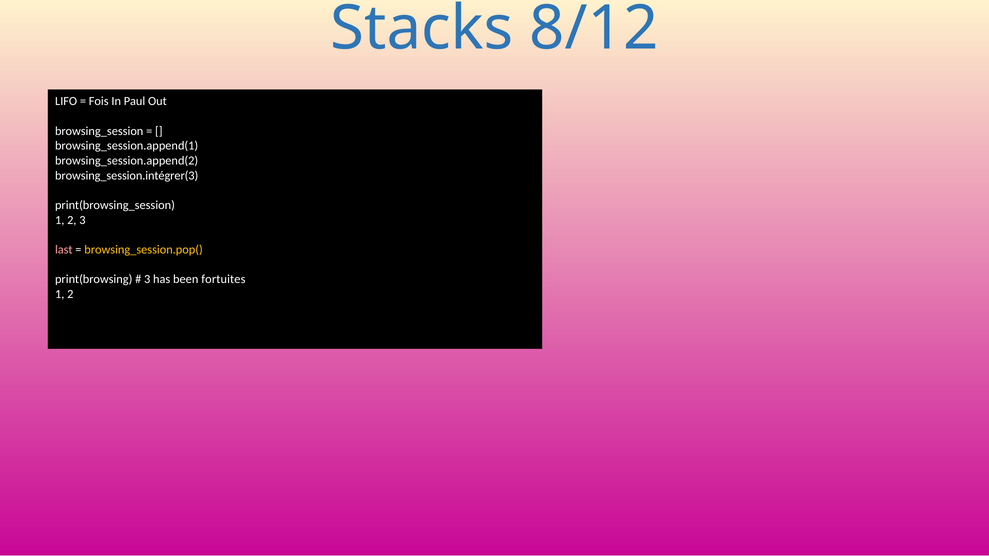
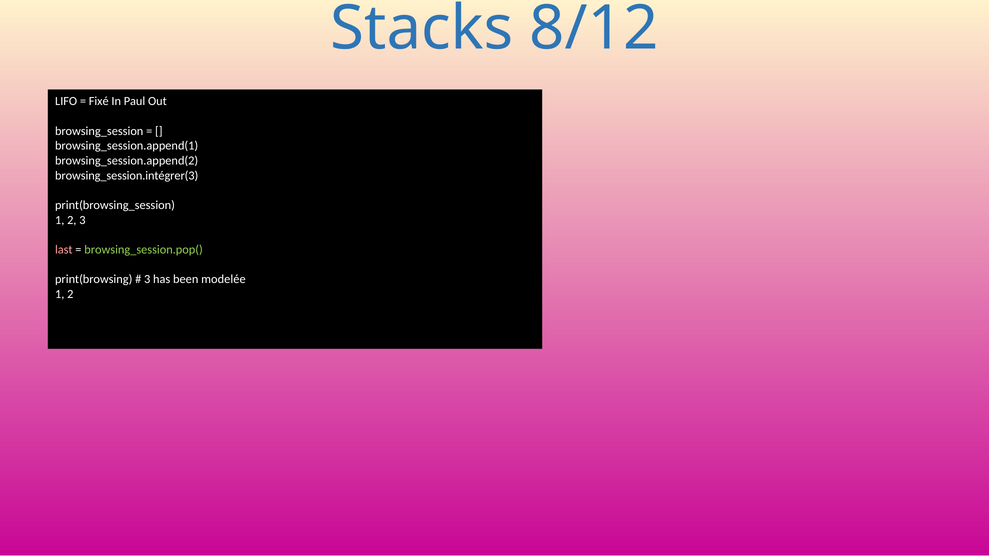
Fois: Fois -> Fixé
browsing_session.pop( colour: yellow -> light green
fortuites: fortuites -> modelée
